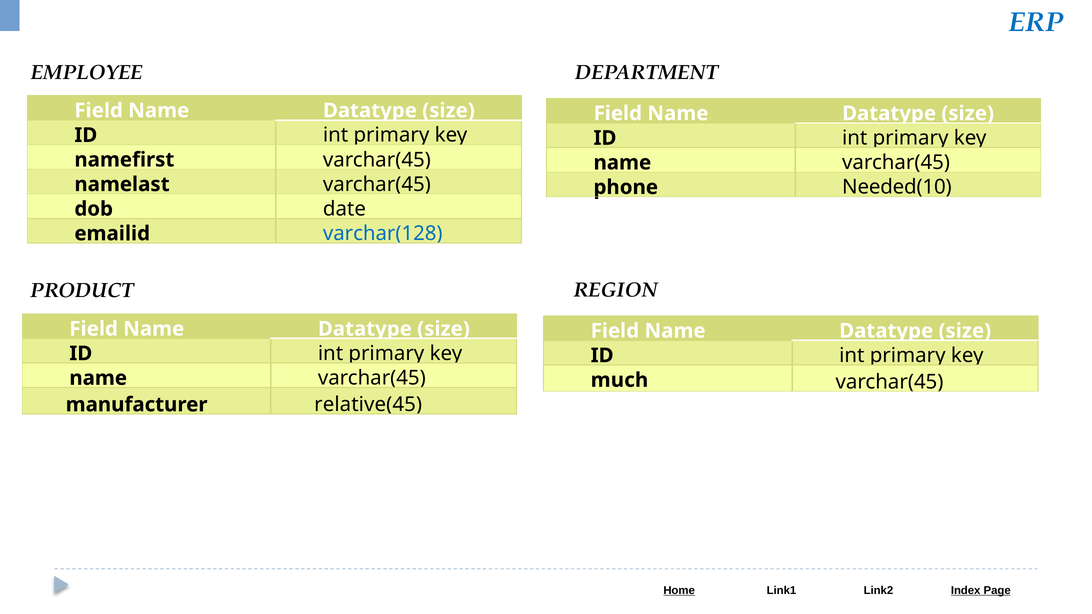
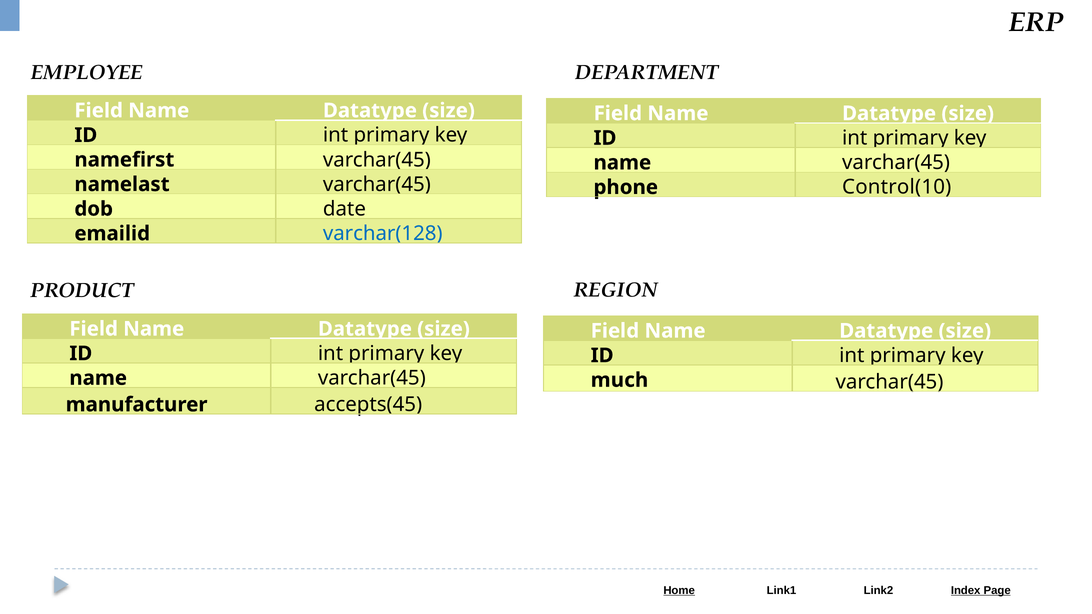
ERP colour: blue -> black
Needed(10: Needed(10 -> Control(10
relative(45: relative(45 -> accepts(45
